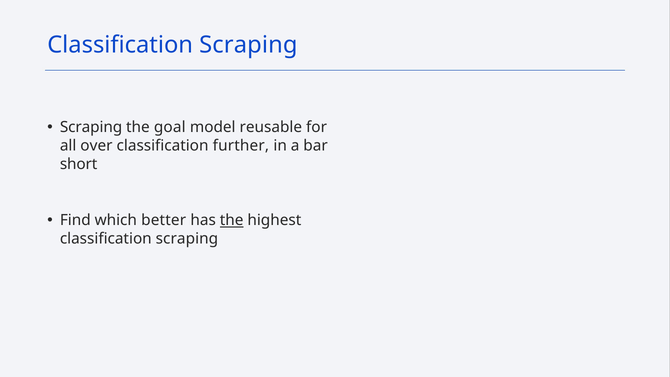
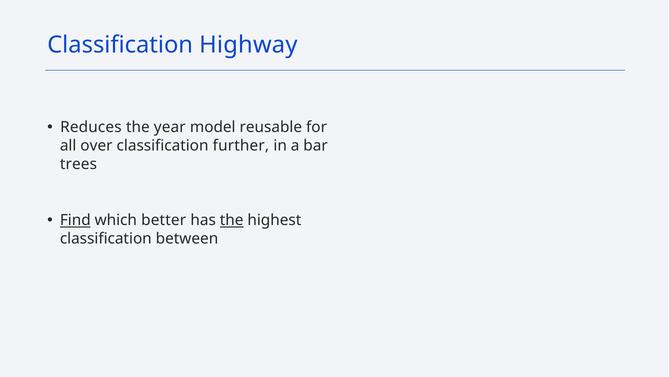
Scraping at (248, 45): Scraping -> Highway
Scraping at (91, 127): Scraping -> Reduces
goal: goal -> year
short: short -> trees
Find underline: none -> present
scraping at (187, 239): scraping -> between
